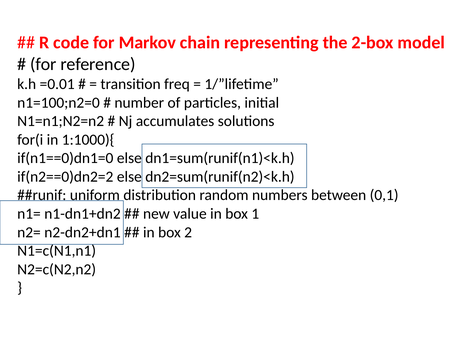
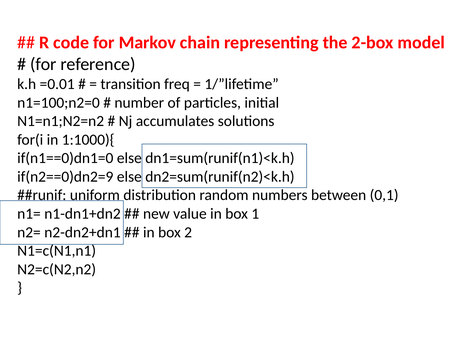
if(n2==0)dn2=2: if(n2==0)dn2=2 -> if(n2==0)dn2=9
